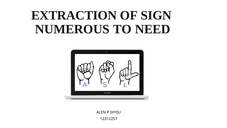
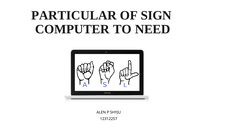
EXTRACTION: EXTRACTION -> PARTICULAR
NUMEROUS: NUMEROUS -> COMPUTER
